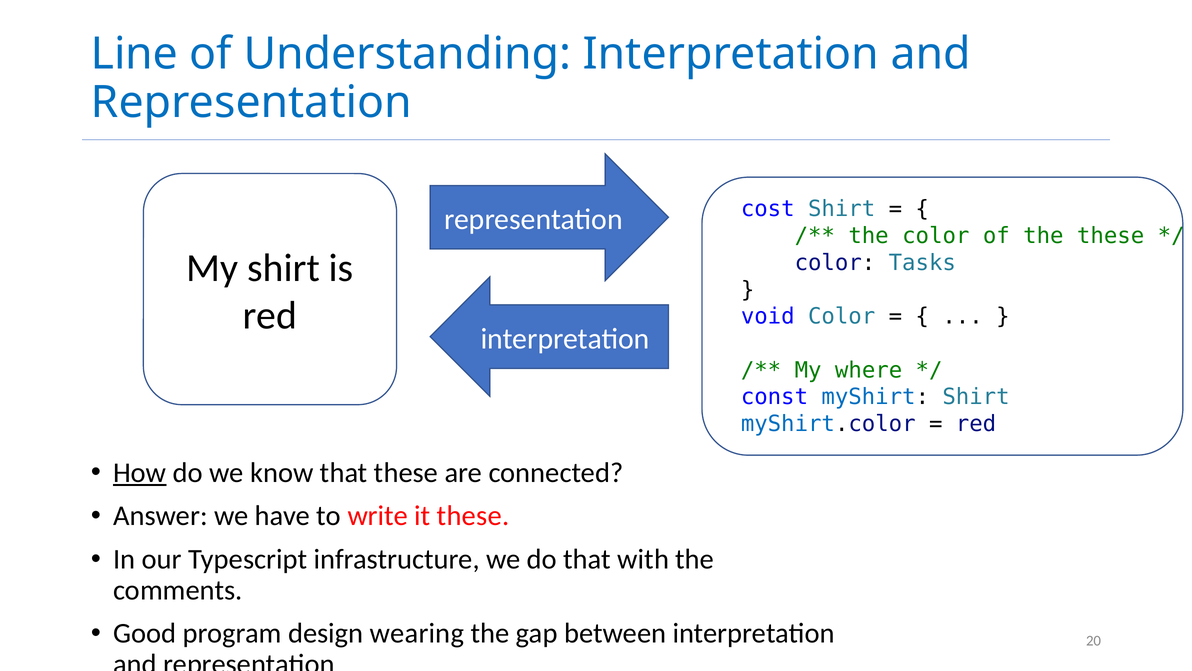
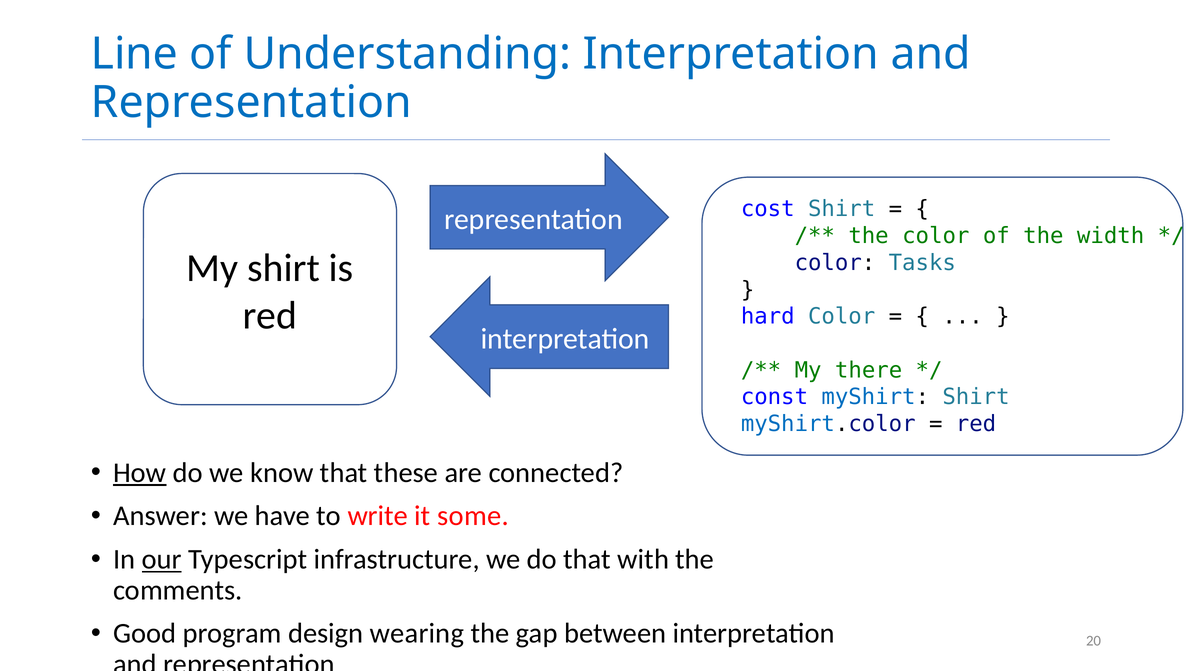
the these: these -> width
void: void -> hard
where: where -> there
it these: these -> some
our underline: none -> present
